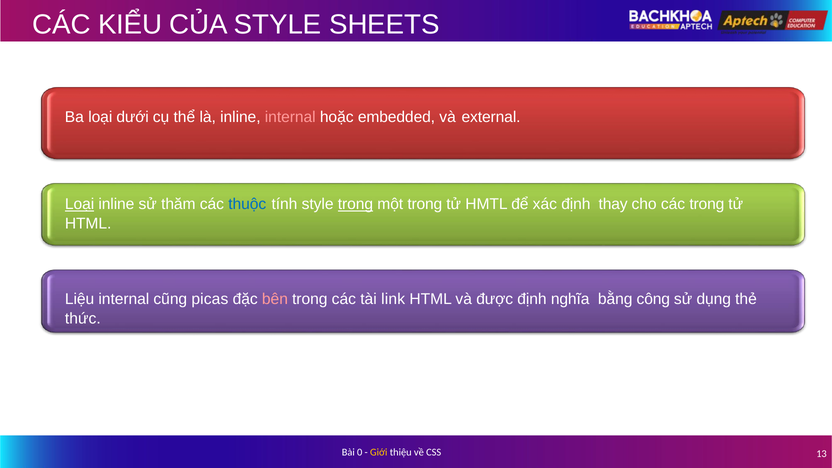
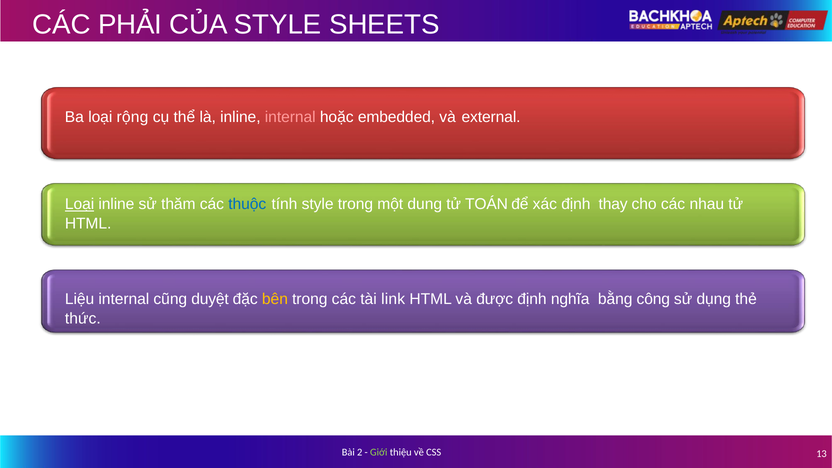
KIỂU: KIỂU -> PHẢI
dưới: dưới -> rộng
trong at (355, 204) underline: present -> none
một trong: trong -> dung
HMTL: HMTL -> TOÁN
các trong: trong -> nhau
picas: picas -> duyệt
bên colour: pink -> yellow
0: 0 -> 2
Giới colour: yellow -> light green
